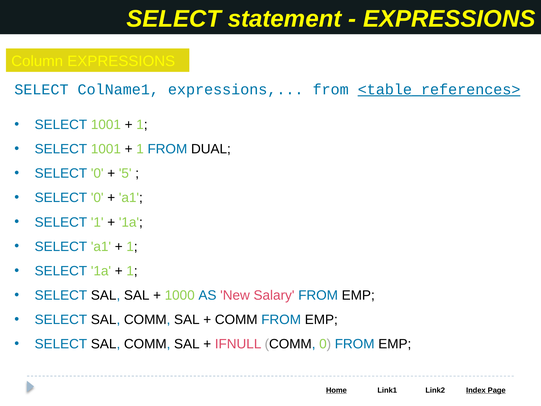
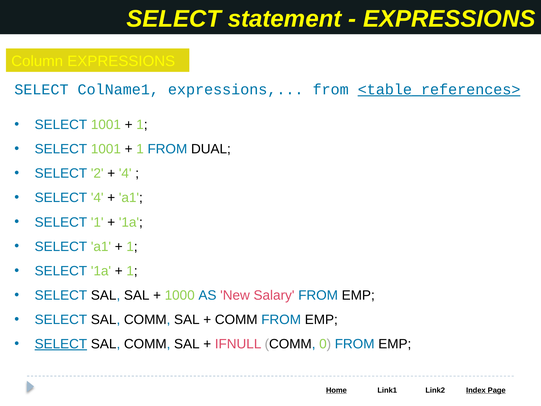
0 at (97, 173): 0 -> 2
5 at (125, 173): 5 -> 4
0 at (97, 198): 0 -> 4
SELECT at (61, 344) underline: none -> present
